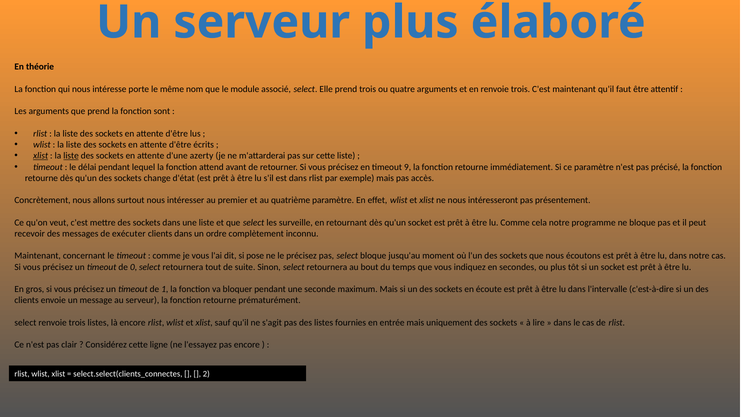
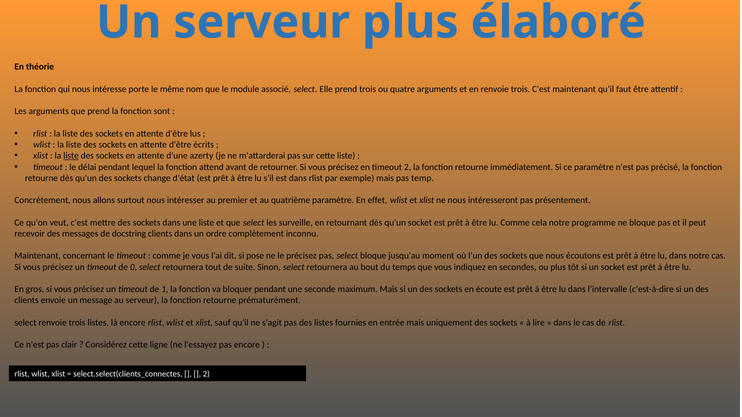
xlist at (41, 156) underline: present -> none
timeout 9: 9 -> 2
accès: accès -> temp
exécuter: exécuter -> docstring
